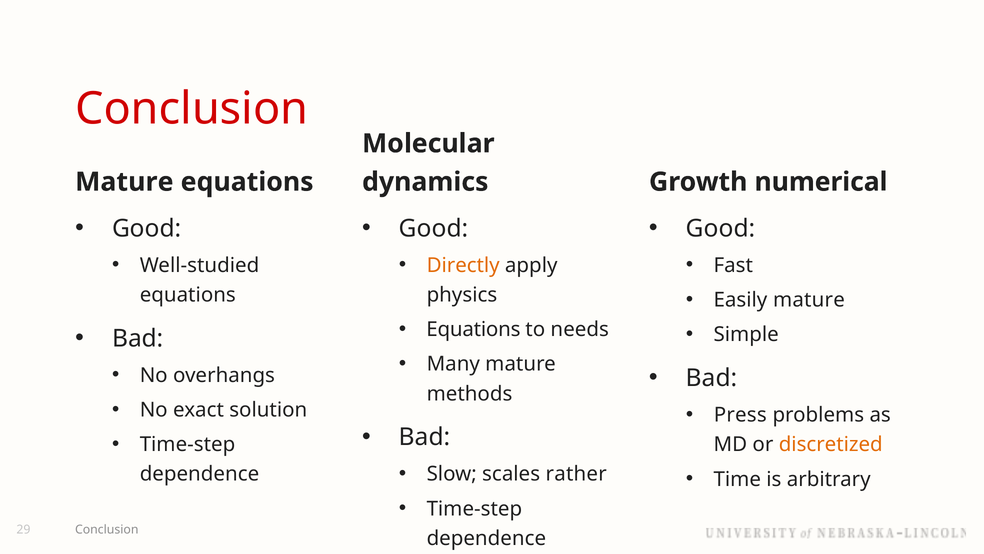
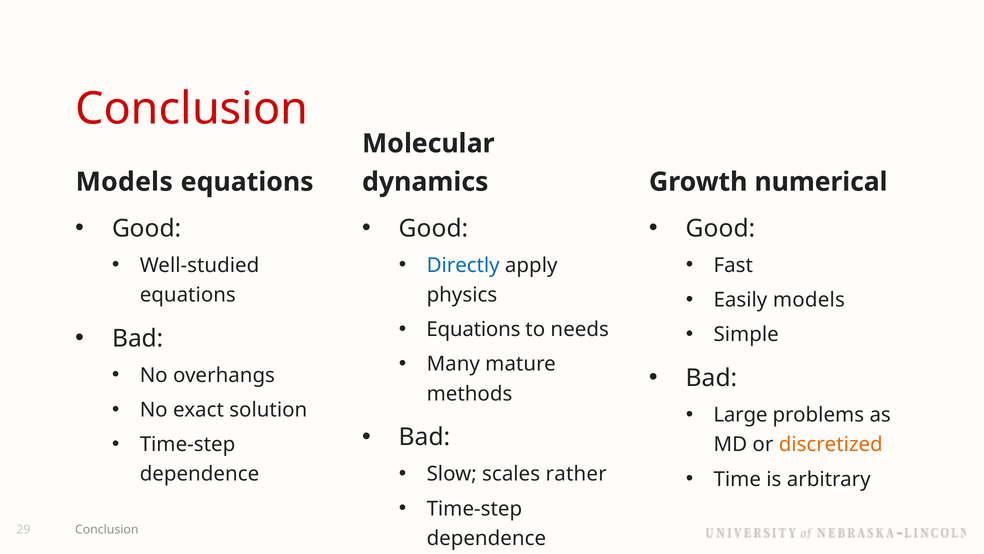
Mature at (124, 182): Mature -> Models
Directly colour: orange -> blue
Easily mature: mature -> models
Press: Press -> Large
